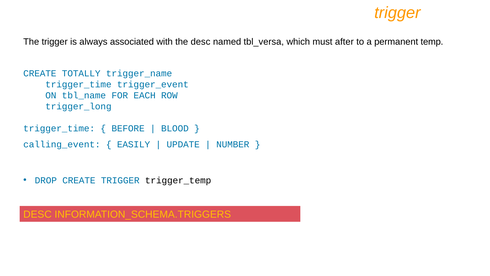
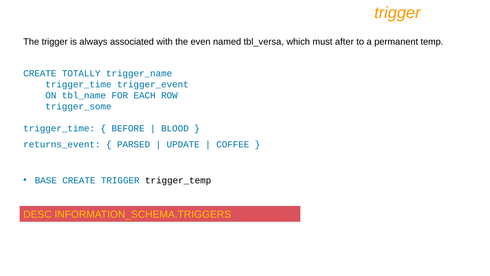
the desc: desc -> even
trigger_long: trigger_long -> trigger_some
calling_event: calling_event -> returns_event
EASILY: EASILY -> PARSED
NUMBER: NUMBER -> COFFEE
DROP: DROP -> BASE
